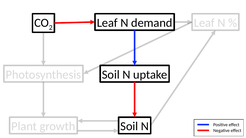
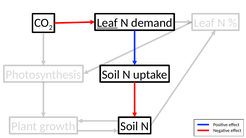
Leaf at (107, 23) underline: none -> present
